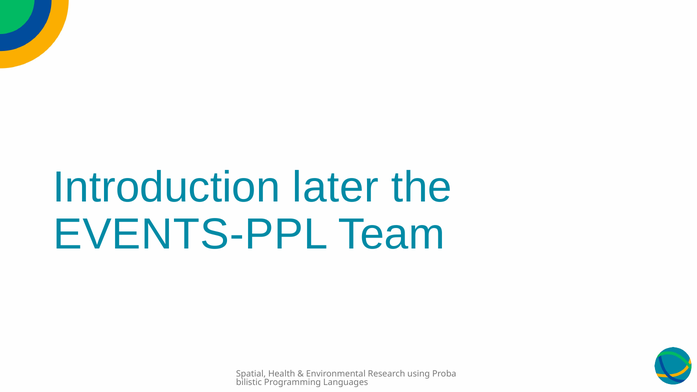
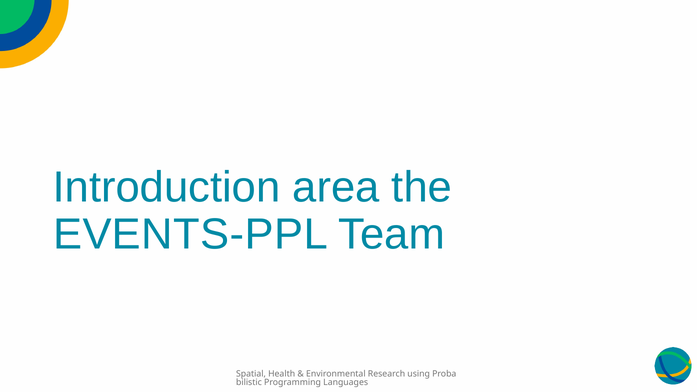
later: later -> area
